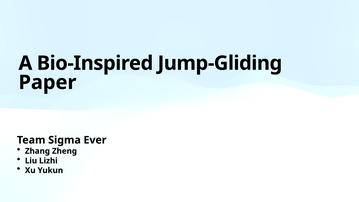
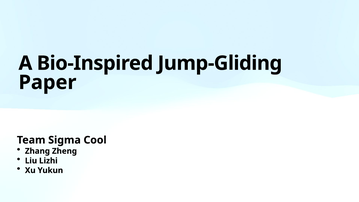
Ever: Ever -> Cool
